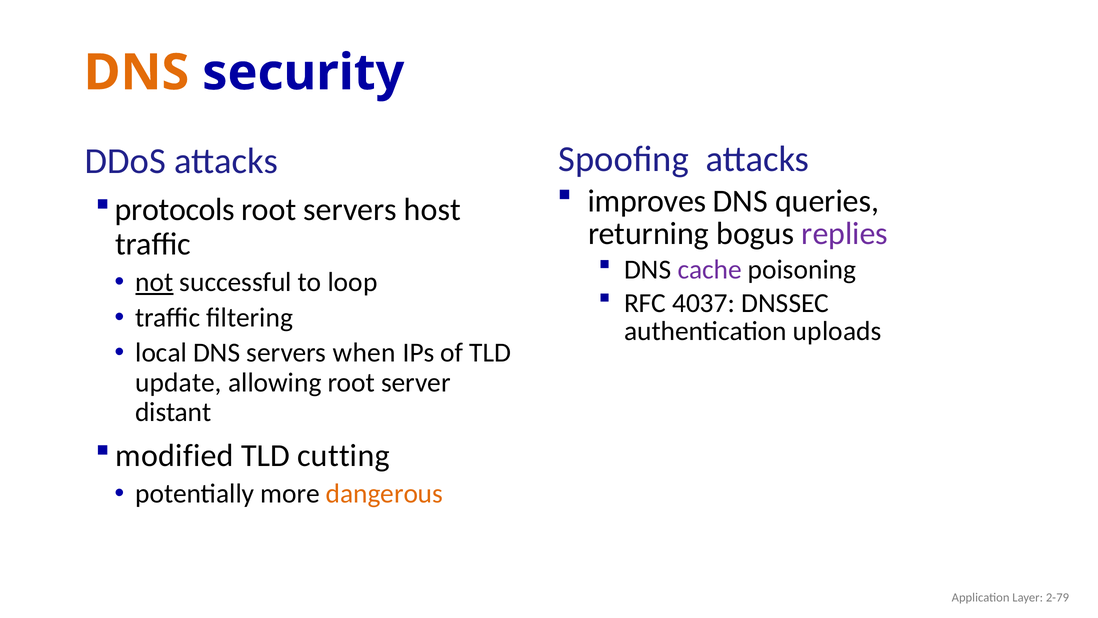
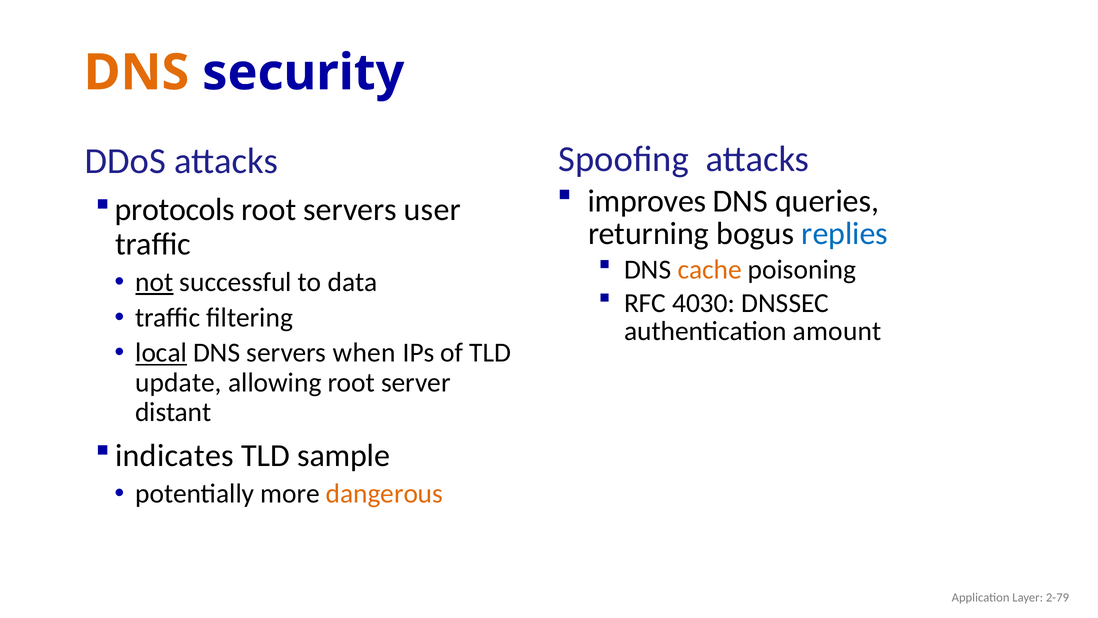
host: host -> user
replies colour: purple -> blue
cache colour: purple -> orange
loop: loop -> data
4037: 4037 -> 4030
uploads: uploads -> amount
local underline: none -> present
modified: modified -> indicates
cutting: cutting -> sample
